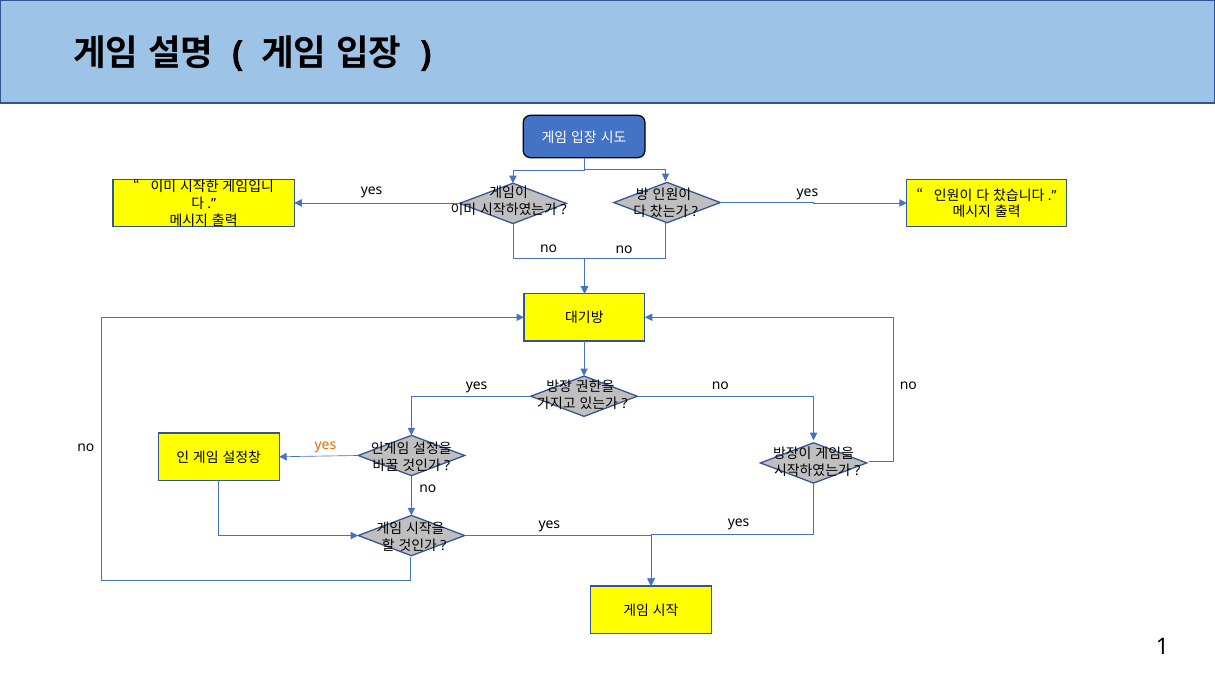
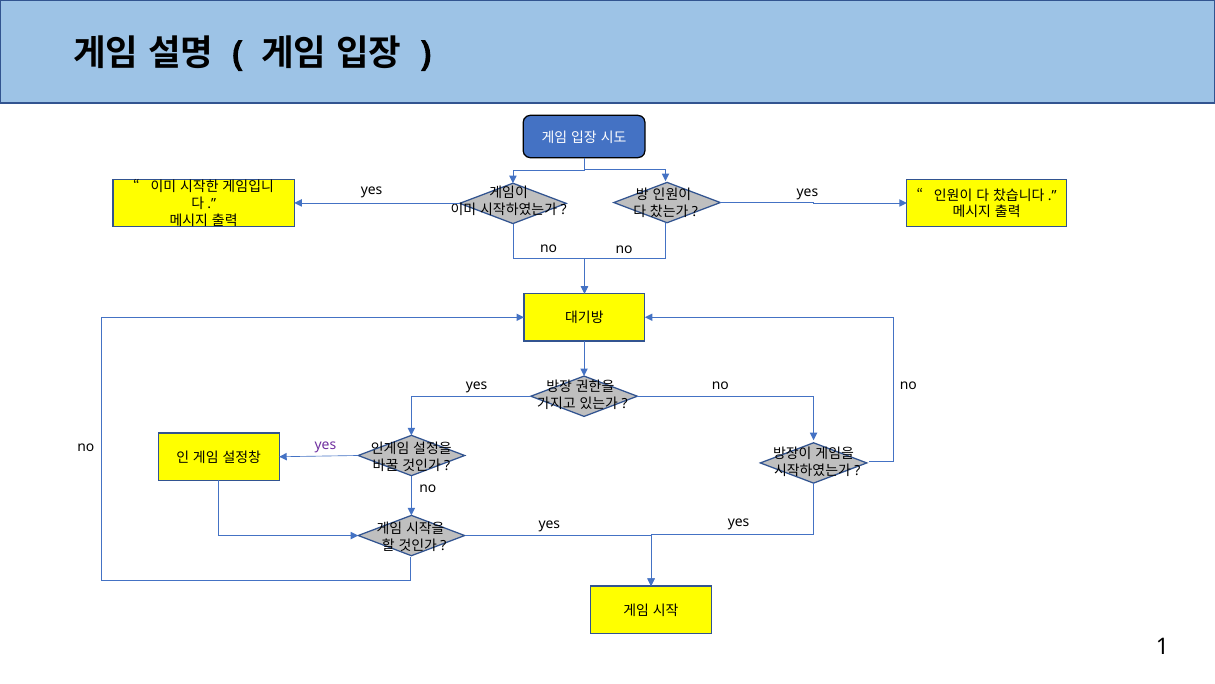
yes at (325, 445) colour: orange -> purple
